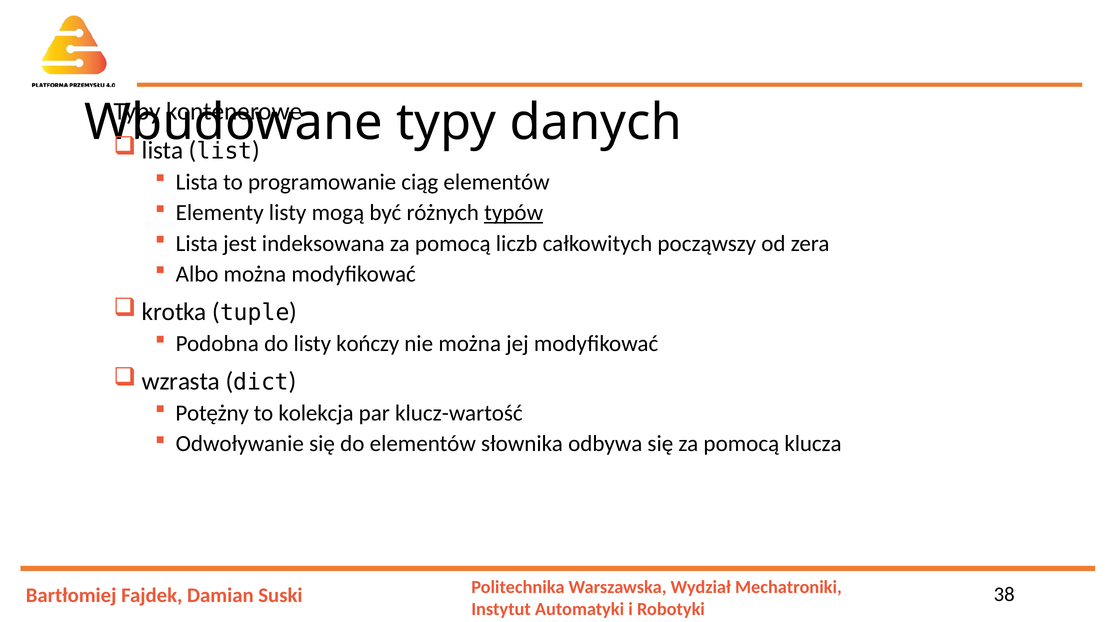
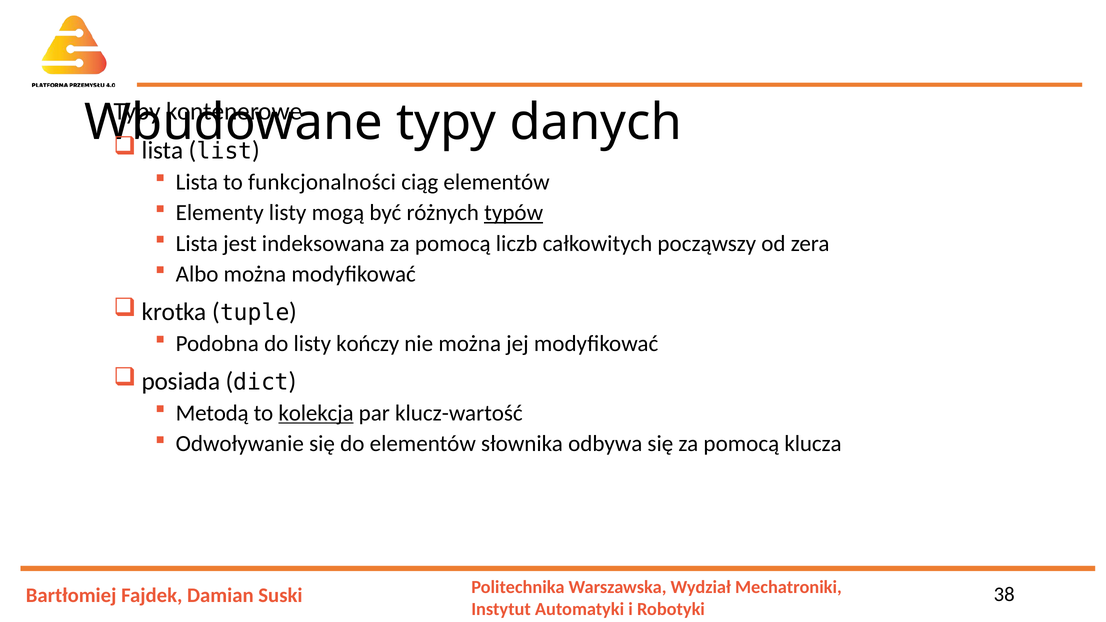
programowanie: programowanie -> funkcjonalności
wzrasta: wzrasta -> posiada
Potężny: Potężny -> Metodą
kolekcja underline: none -> present
